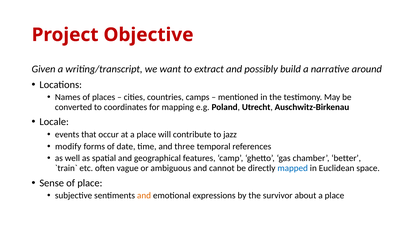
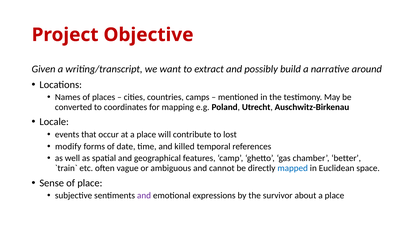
jazz: jazz -> lost
three: three -> killed
and at (144, 196) colour: orange -> purple
